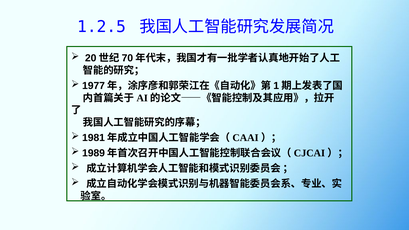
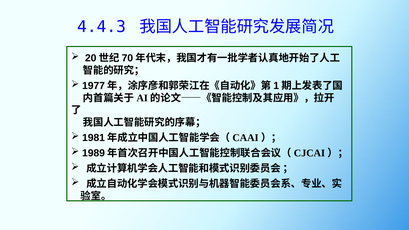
1.2.5: 1.2.5 -> 4.4.3
